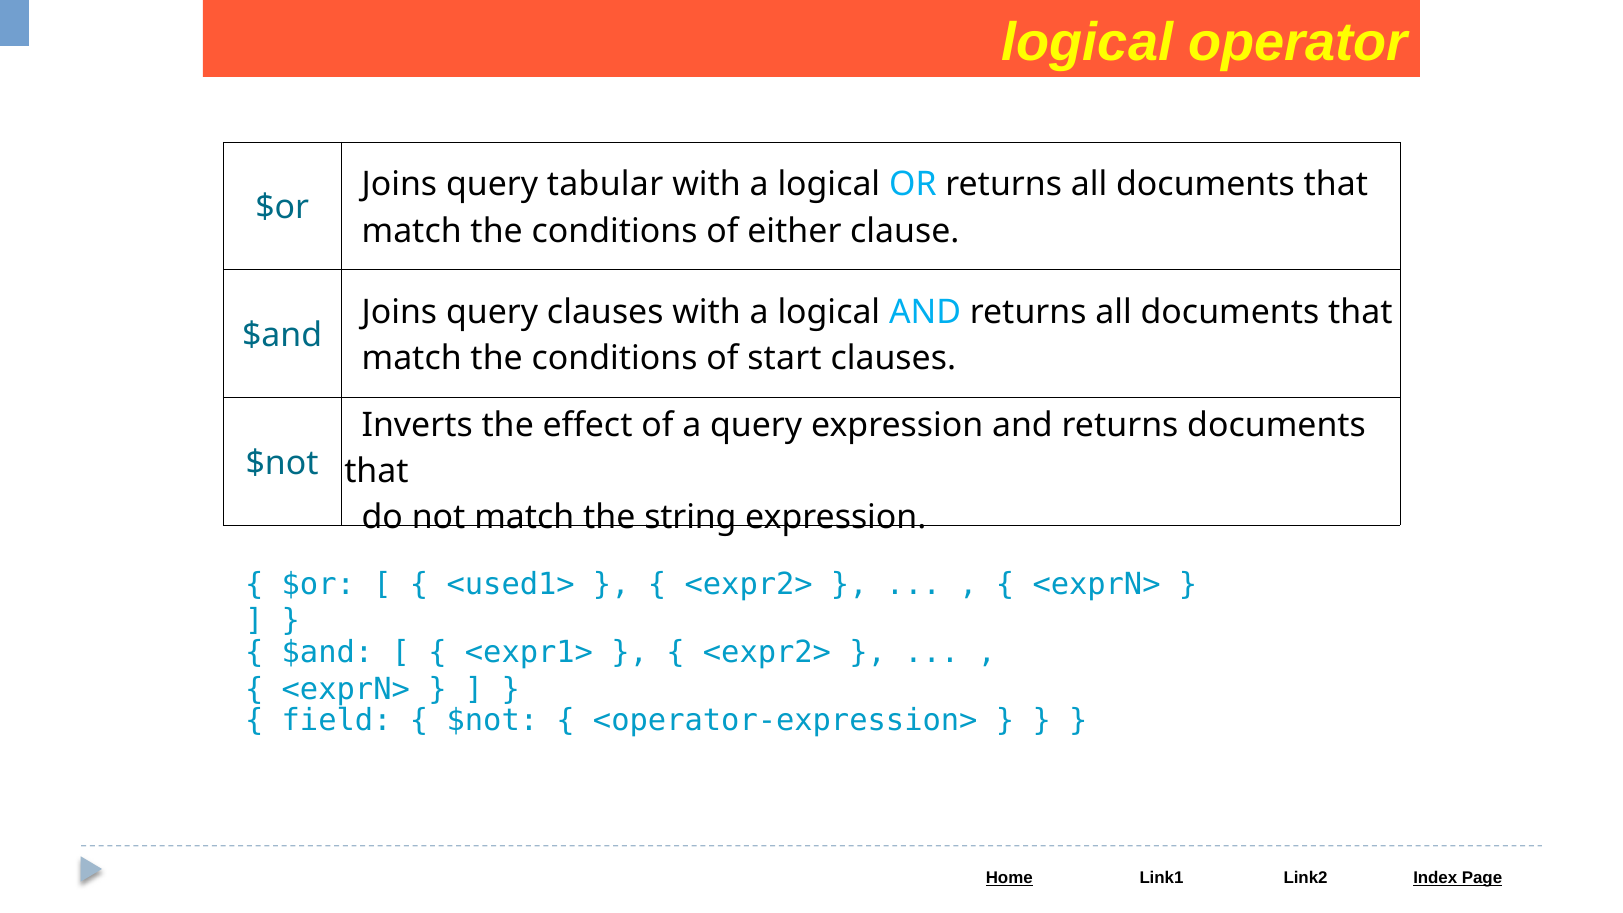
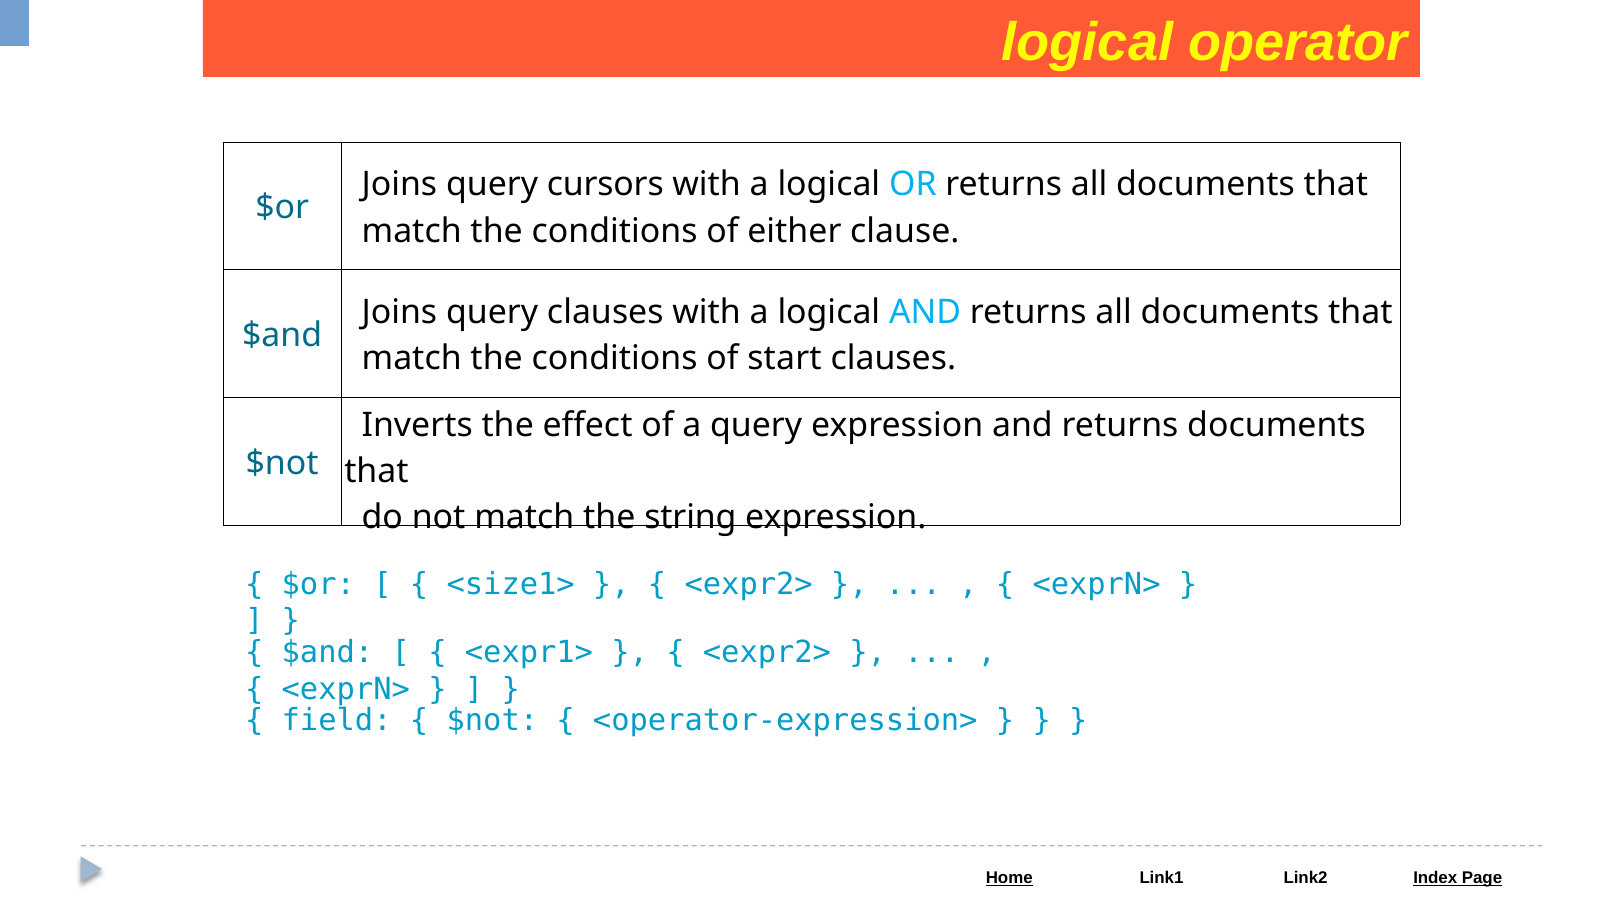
tabular: tabular -> cursors
<used1>: <used1> -> <size1>
